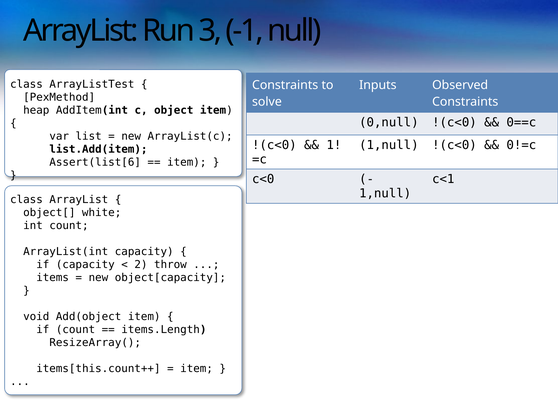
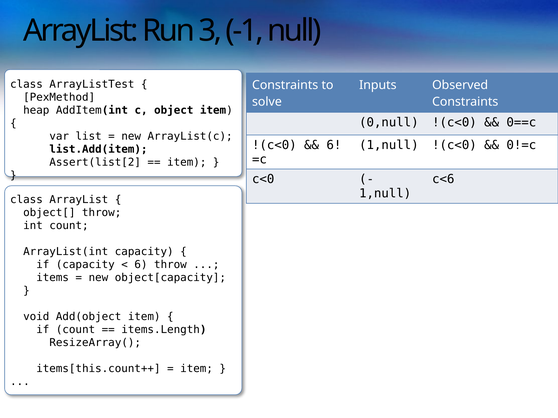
1 at (334, 145): 1 -> 6
Assert(list[6: Assert(list[6 -> Assert(list[2
c<1: c<1 -> c<6
object[ white: white -> throw
2 at (141, 265): 2 -> 6
